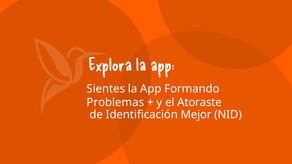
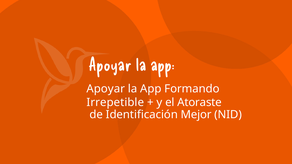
Explora at (110, 65): Explora -> Apoyar
Sientes at (106, 89): Sientes -> Apoyar
Problemas: Problemas -> Irrepetible
